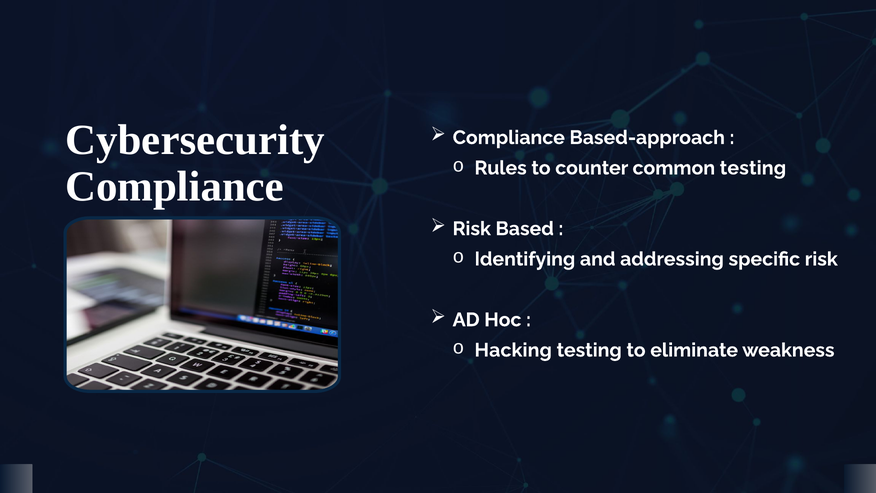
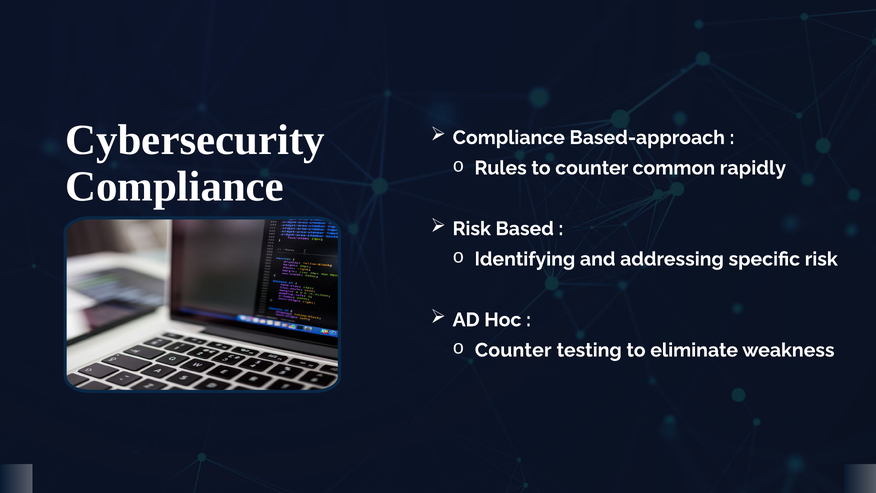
common testing: testing -> rapidly
Hacking at (513, 350): Hacking -> Counter
